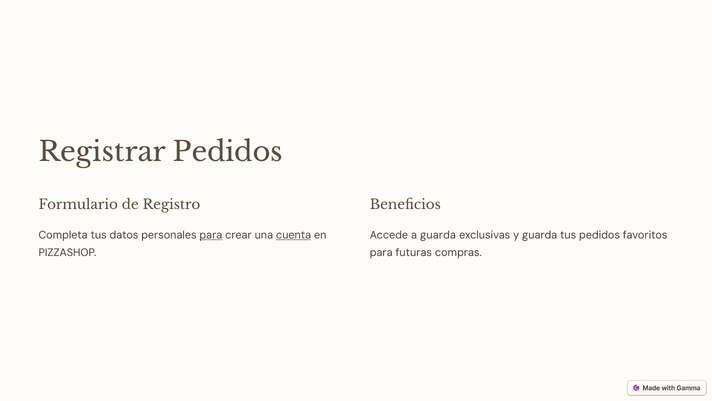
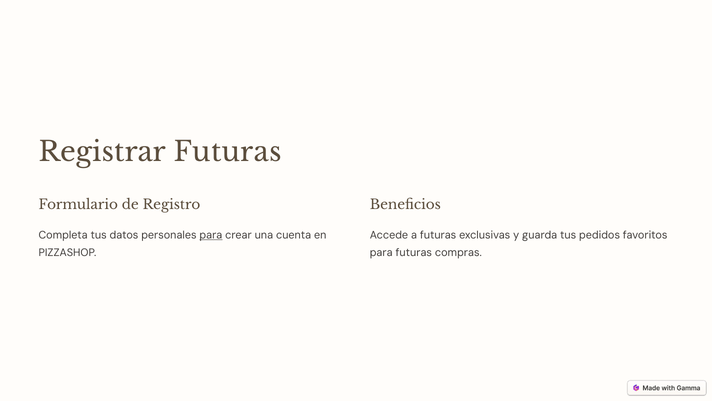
Registrar Pedidos: Pedidos -> Futuras
cuenta underline: present -> none
a guarda: guarda -> futuras
